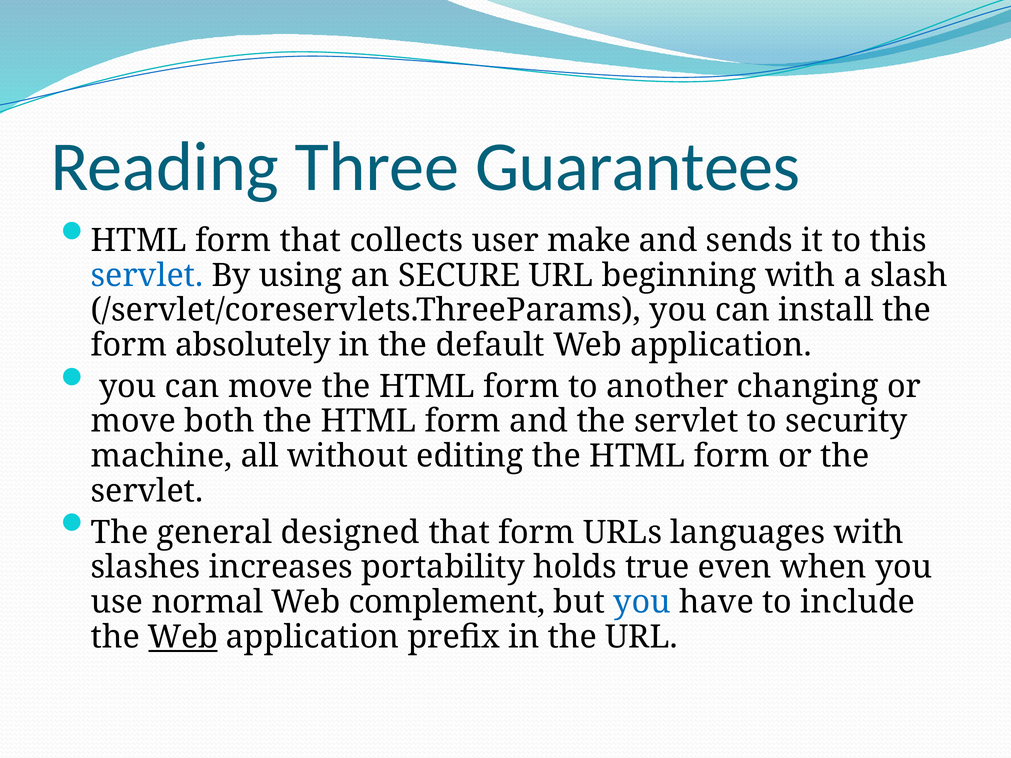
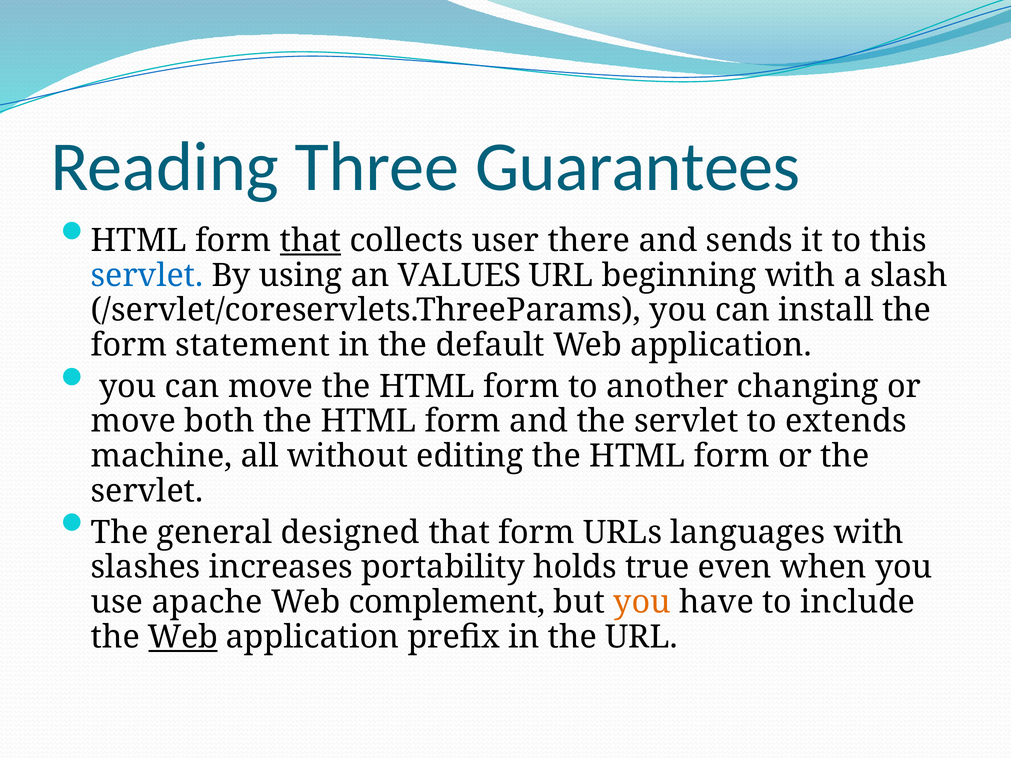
that at (310, 241) underline: none -> present
make: make -> there
SECURE: SECURE -> VALUES
absolutely: absolutely -> statement
security: security -> extends
normal: normal -> apache
you at (642, 602) colour: blue -> orange
